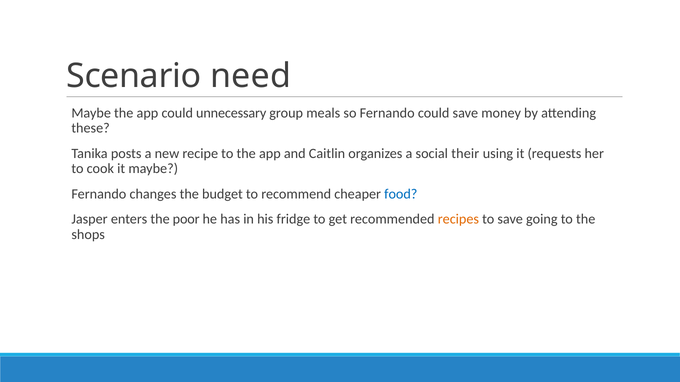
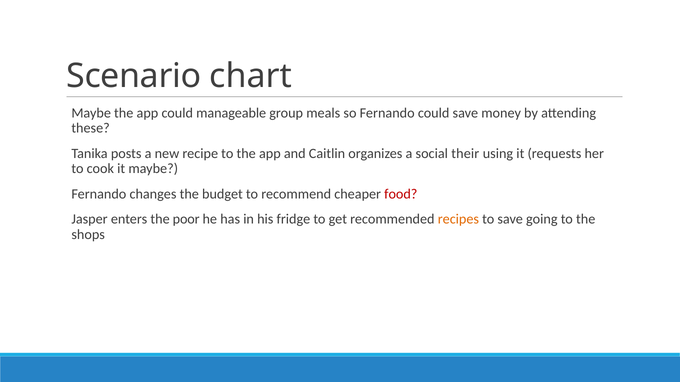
need: need -> chart
unnecessary: unnecessary -> manageable
food colour: blue -> red
